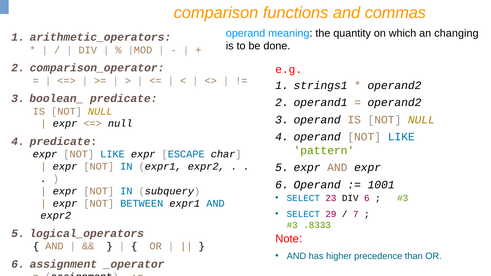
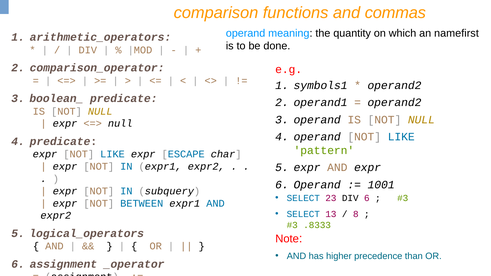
changing: changing -> namefirst
strings1: strings1 -> symbols1
29: 29 -> 13
7: 7 -> 8
